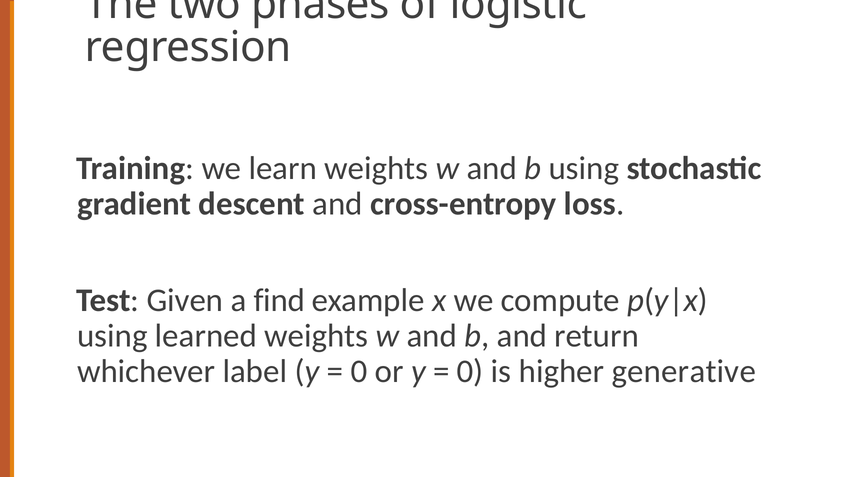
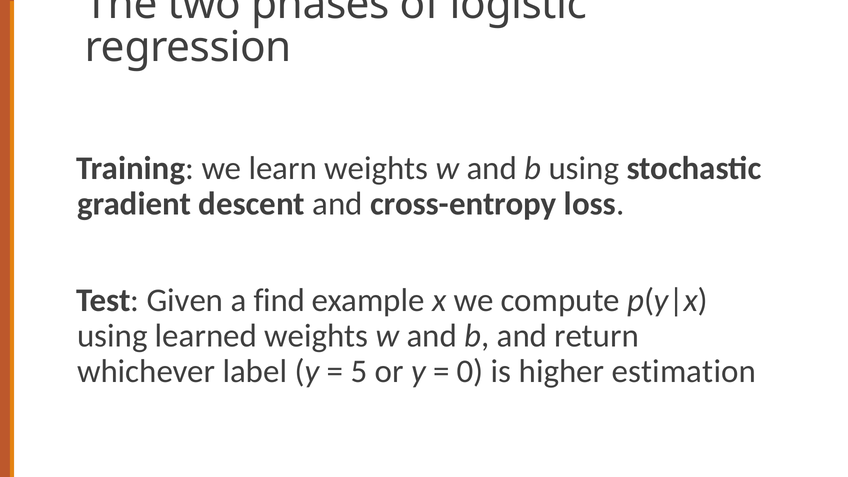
0 at (359, 371): 0 -> 5
generative: generative -> estimation
